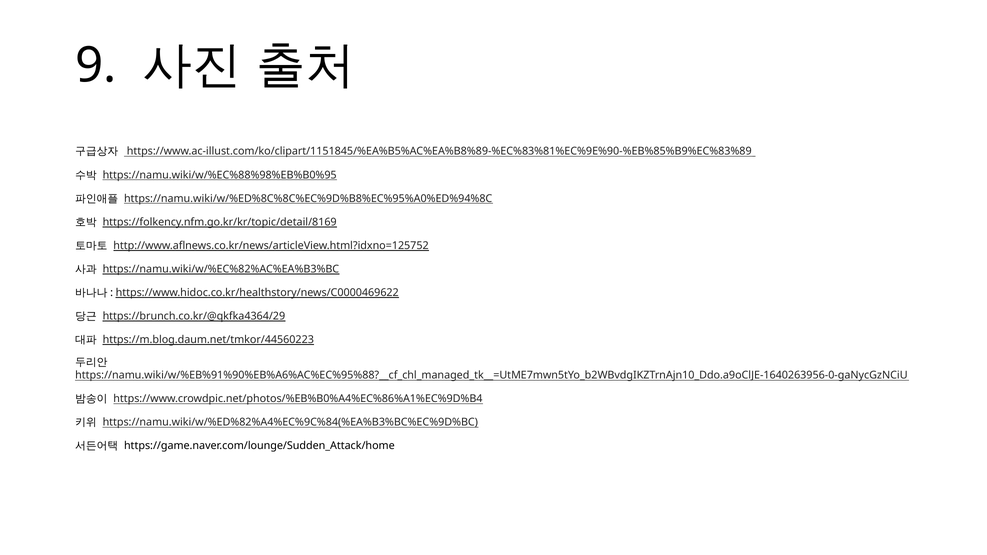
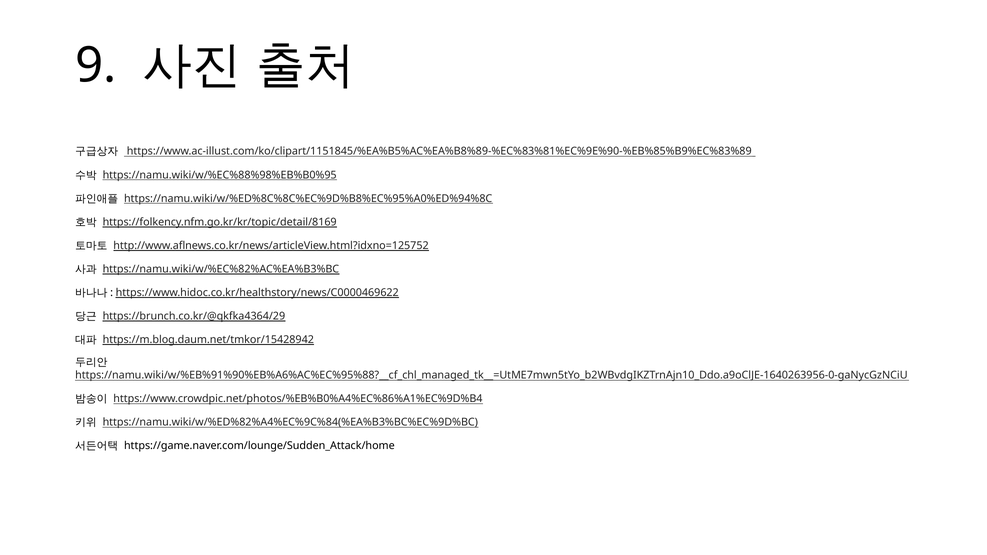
https://m.blog.daum.net/tmkor/44560223: https://m.blog.daum.net/tmkor/44560223 -> https://m.blog.daum.net/tmkor/15428942
